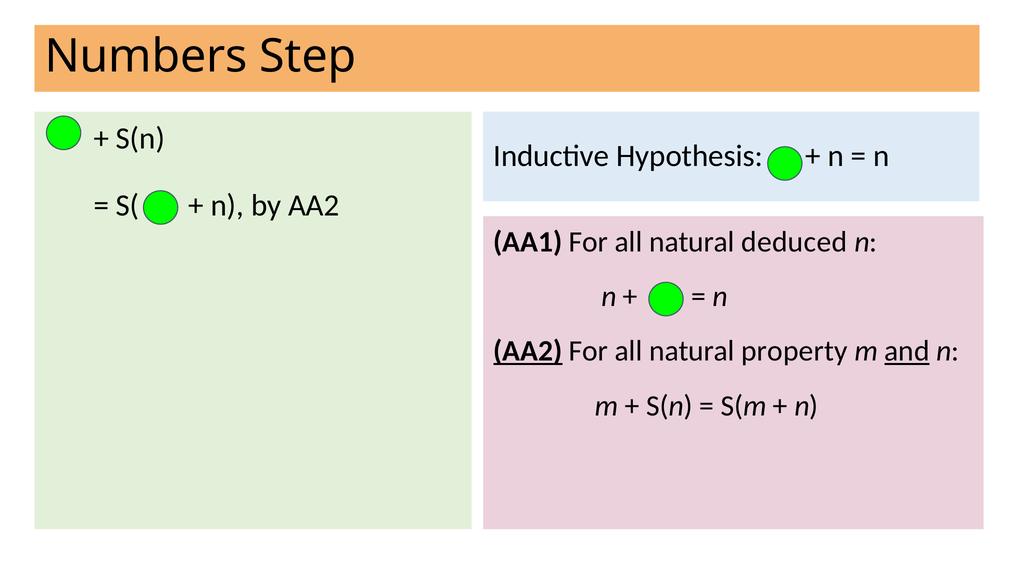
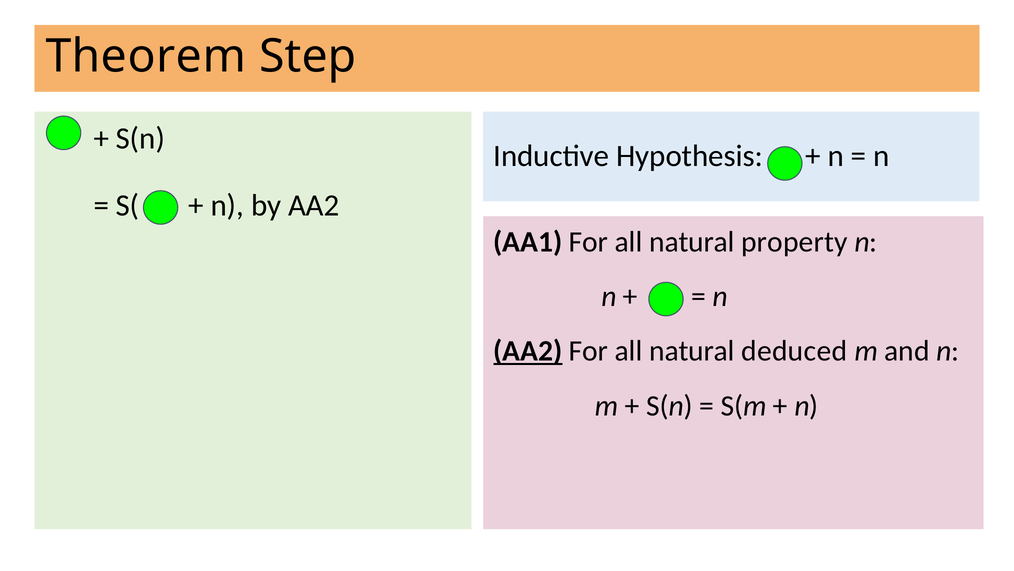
Numbers: Numbers -> Theorem
deduced: deduced -> property
property: property -> deduced
and underline: present -> none
